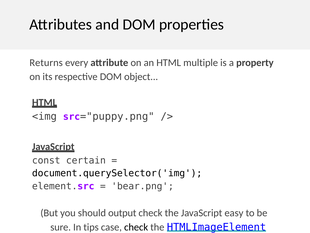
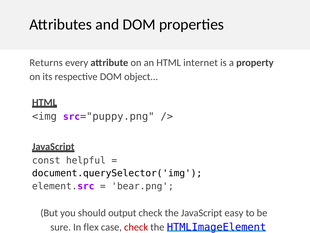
multiple: multiple -> internet
certain: certain -> helpful
tips: tips -> flex
check at (136, 227) colour: black -> red
